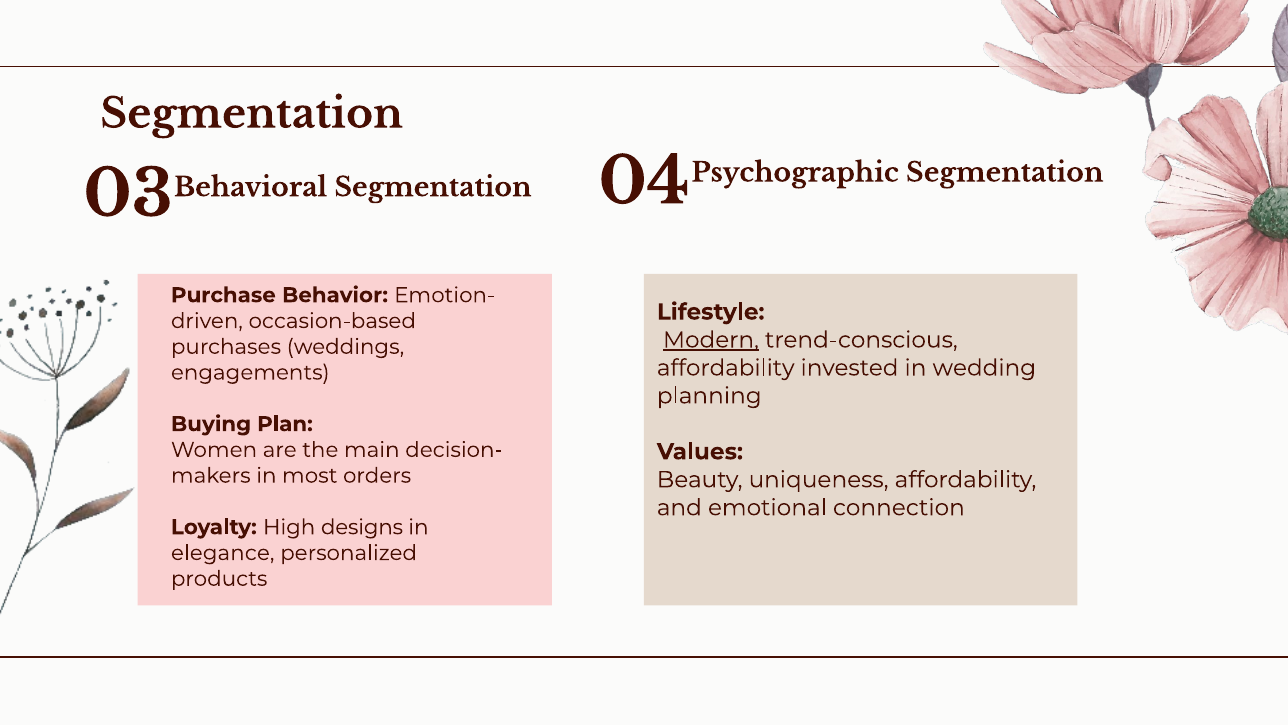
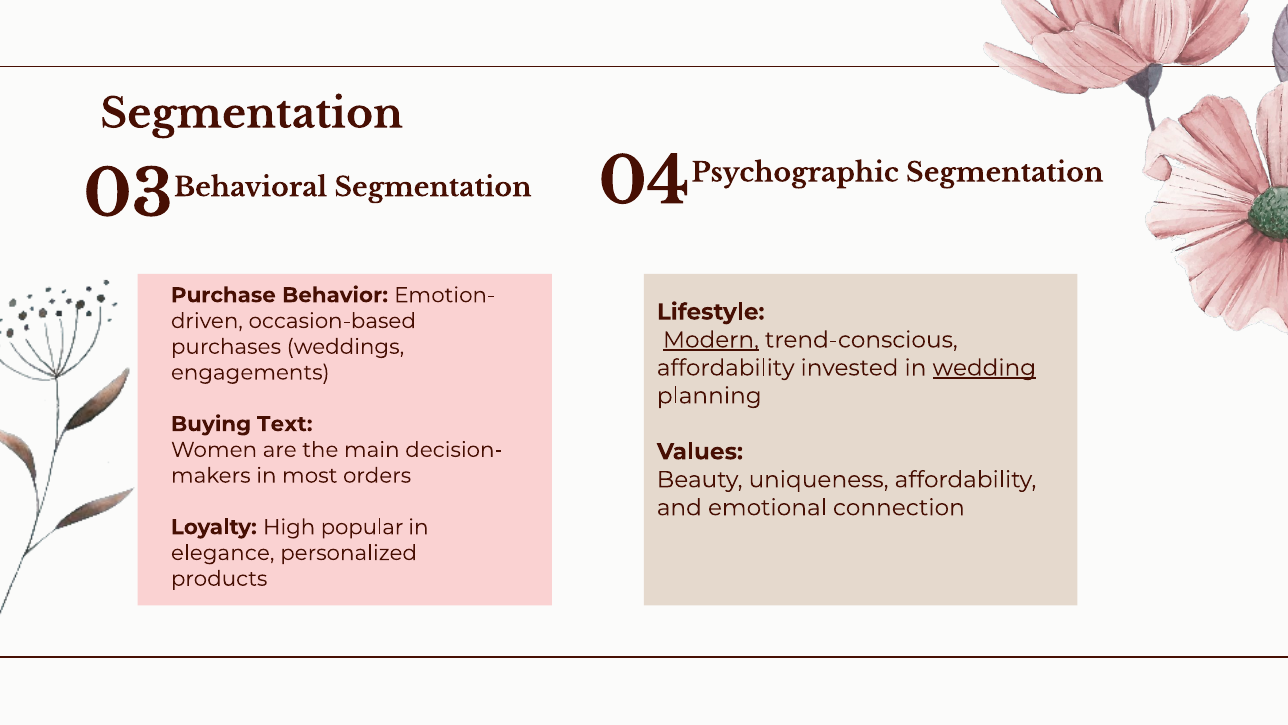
wedding underline: none -> present
Plan: Plan -> Text
designs: designs -> popular
